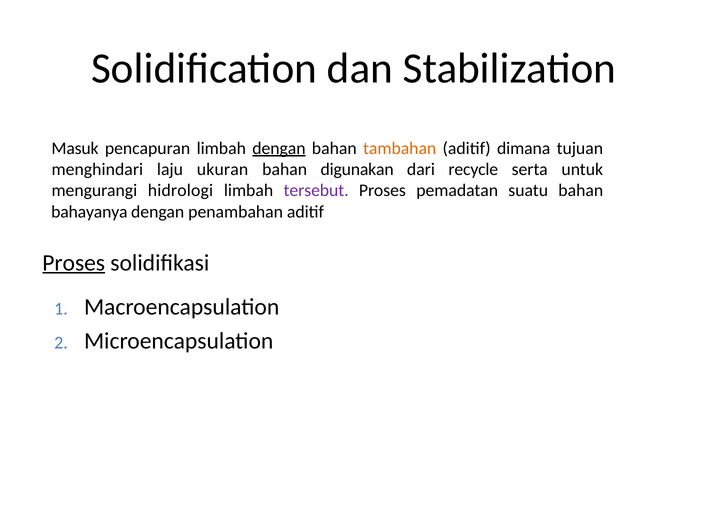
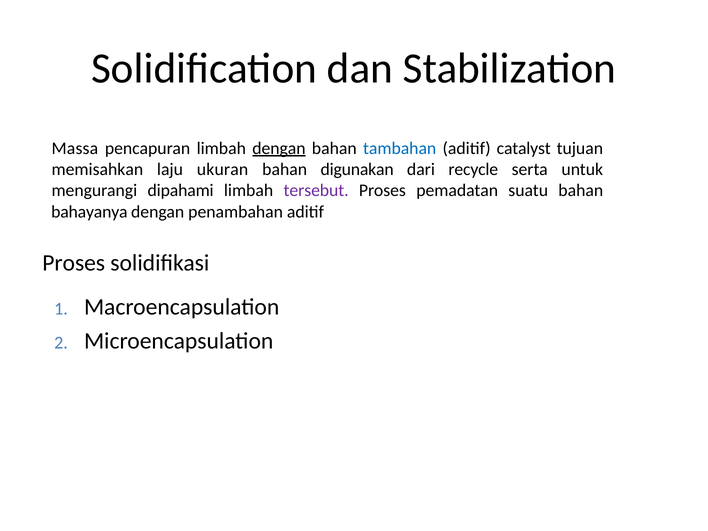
Masuk: Masuk -> Massa
tambahan colour: orange -> blue
dimana: dimana -> catalyst
menghindari: menghindari -> memisahkan
hidrologi: hidrologi -> dipahami
Proses at (74, 263) underline: present -> none
